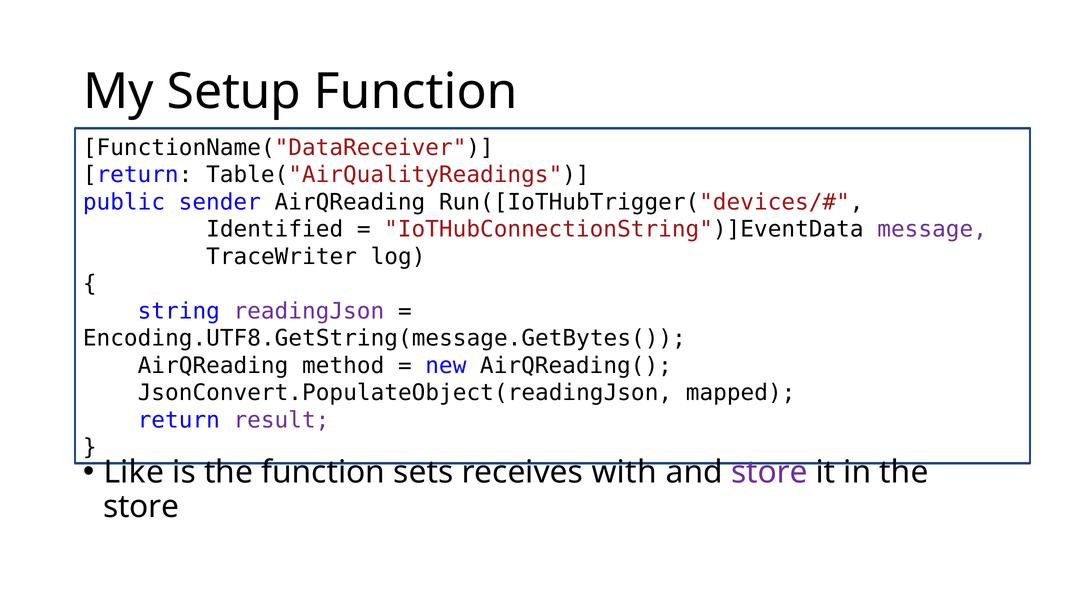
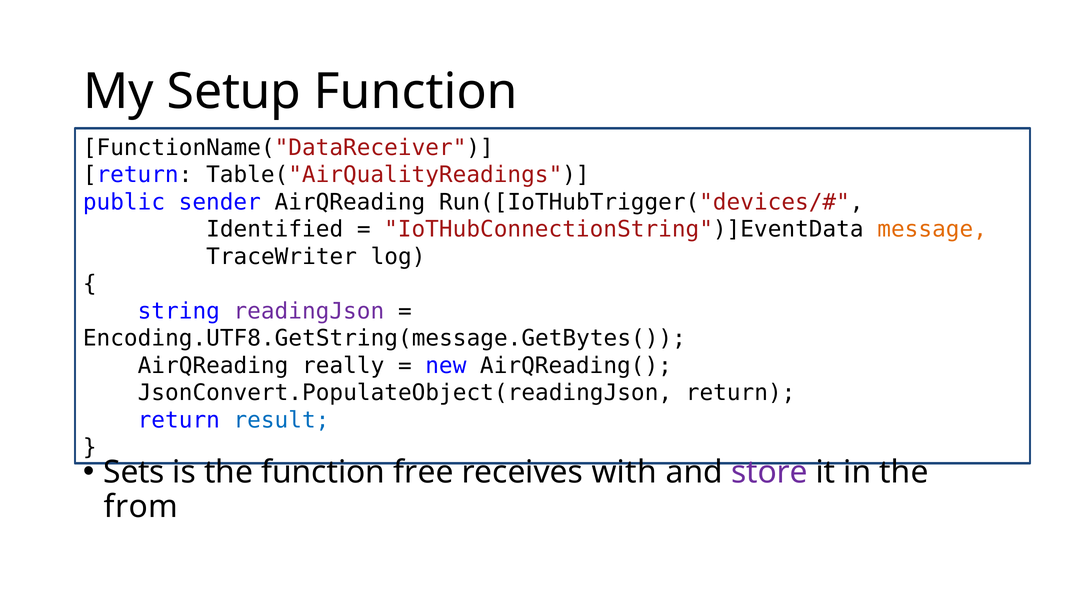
message colour: purple -> orange
method: method -> really
JsonConvert.PopulateObject(readingJson mapped: mapped -> return
result colour: purple -> blue
Like: Like -> Sets
sets: sets -> free
store at (141, 507): store -> from
